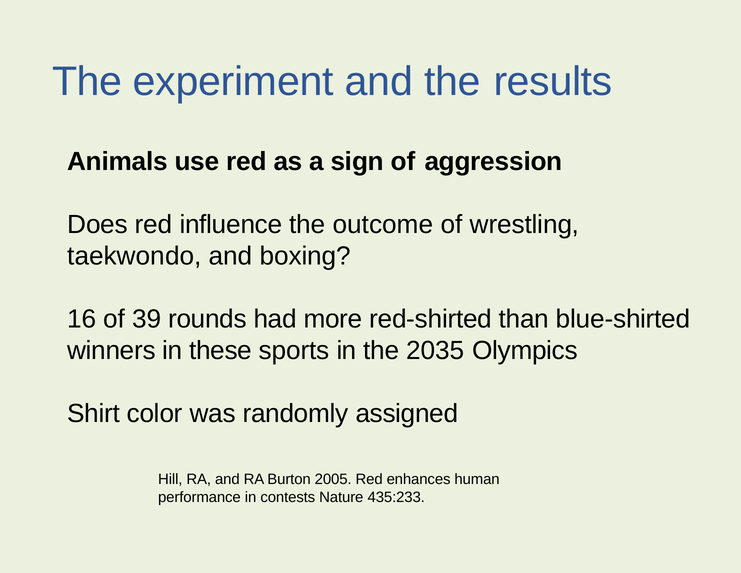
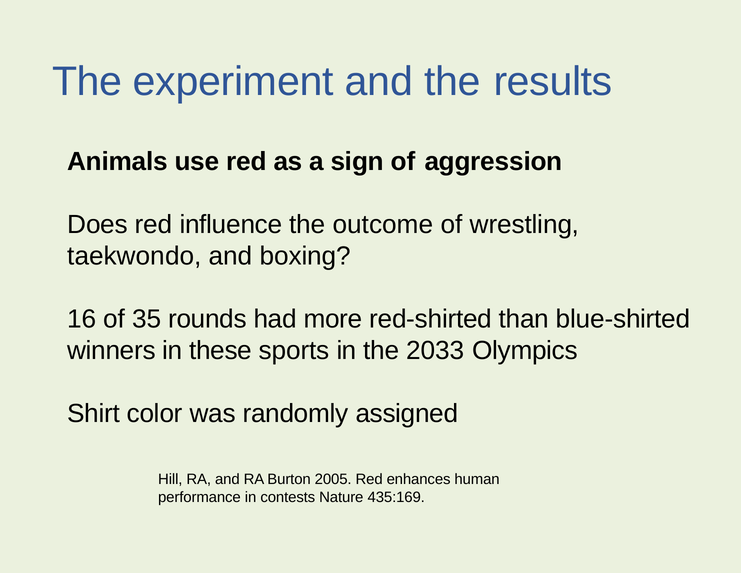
39: 39 -> 35
2035: 2035 -> 2033
435:233: 435:233 -> 435:169
